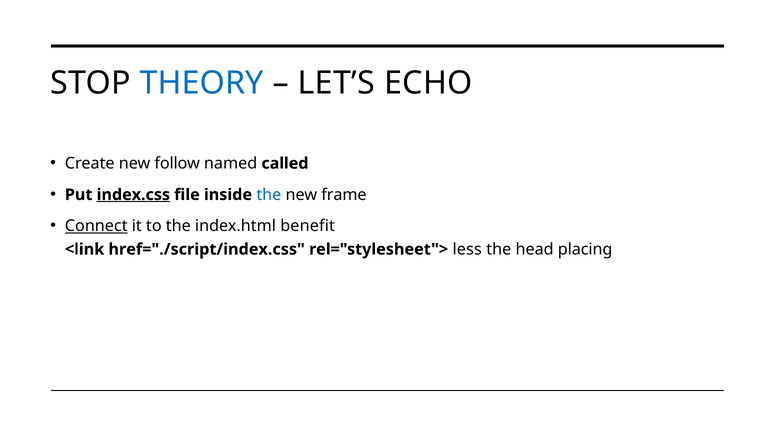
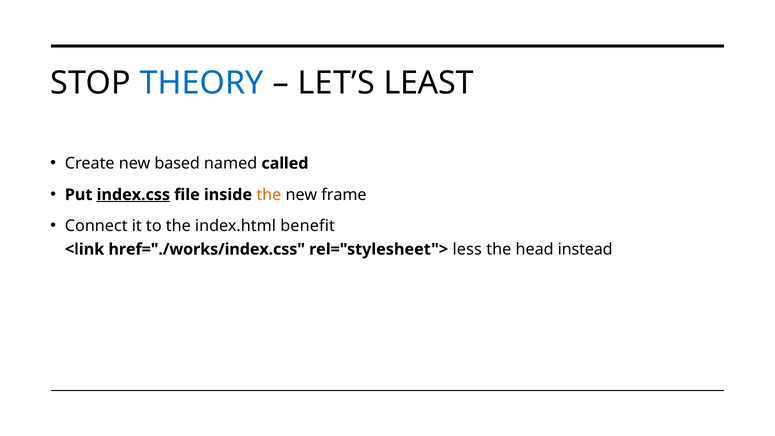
ECHO: ECHO -> LEAST
follow: follow -> based
the at (269, 195) colour: blue -> orange
Connect underline: present -> none
href="./script/index.css: href="./script/index.css -> href="./works/index.css
placing: placing -> instead
